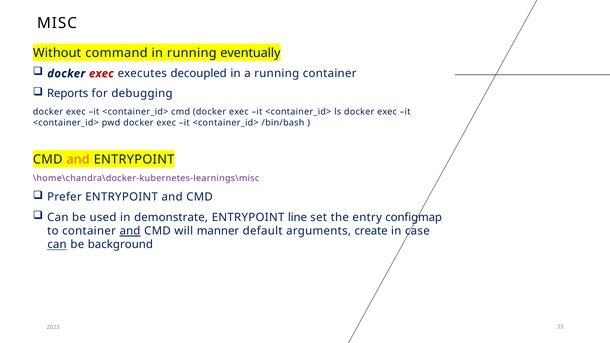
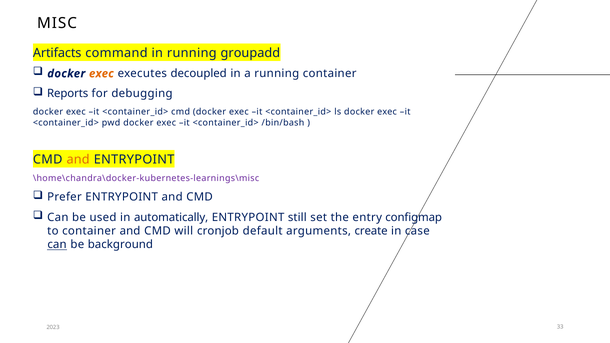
Without: Without -> Artifacts
eventually: eventually -> groupadd
exec at (101, 74) colour: red -> orange
demonstrate: demonstrate -> automatically
line: line -> still
and at (130, 231) underline: present -> none
manner: manner -> cronjob
